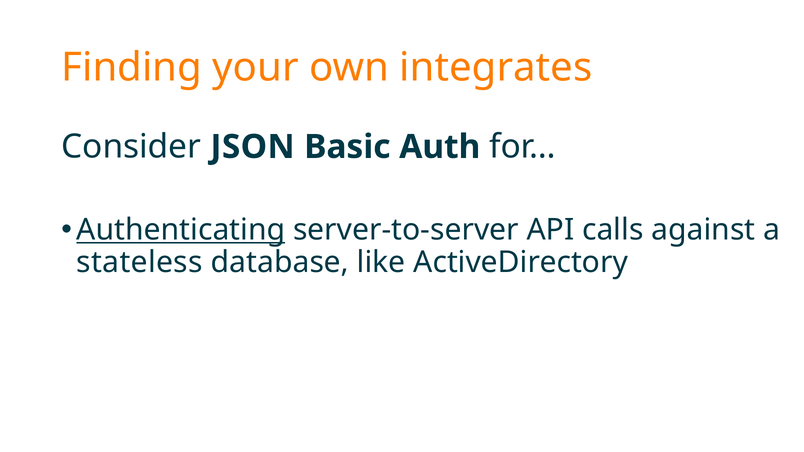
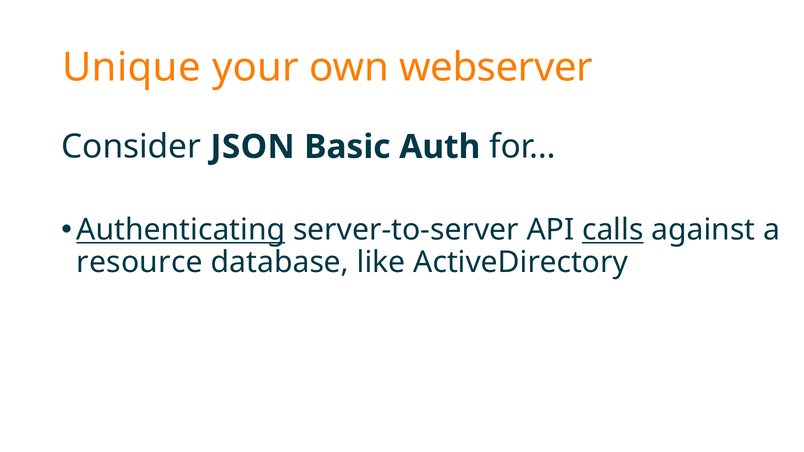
Finding: Finding -> Unique
integrates: integrates -> webserver
calls underline: none -> present
stateless: stateless -> resource
